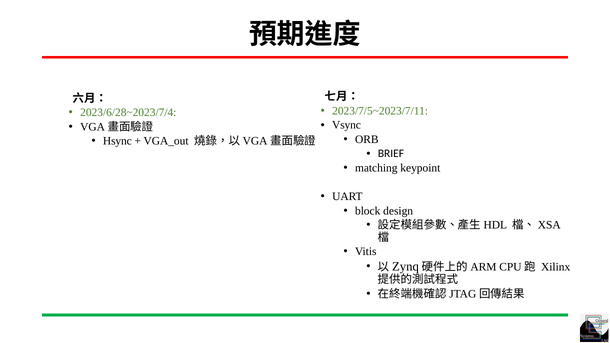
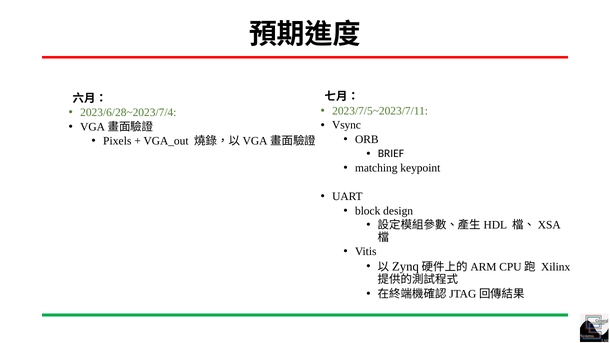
Hsync: Hsync -> Pixels
